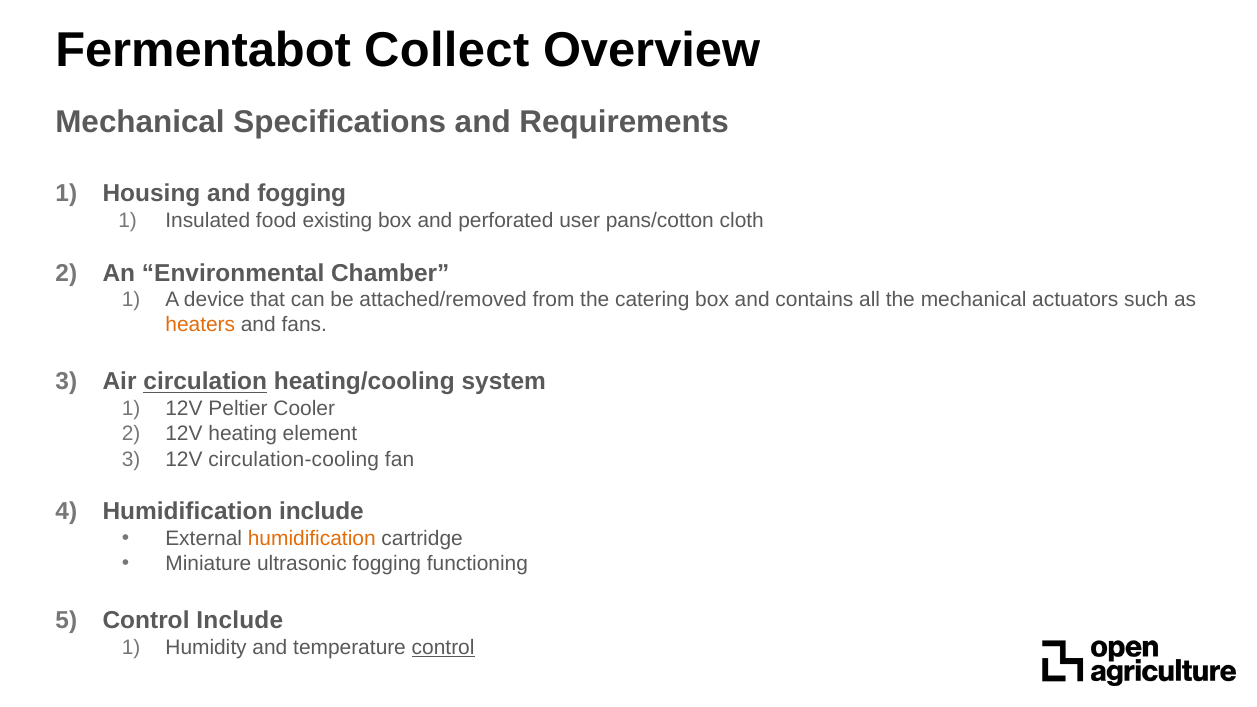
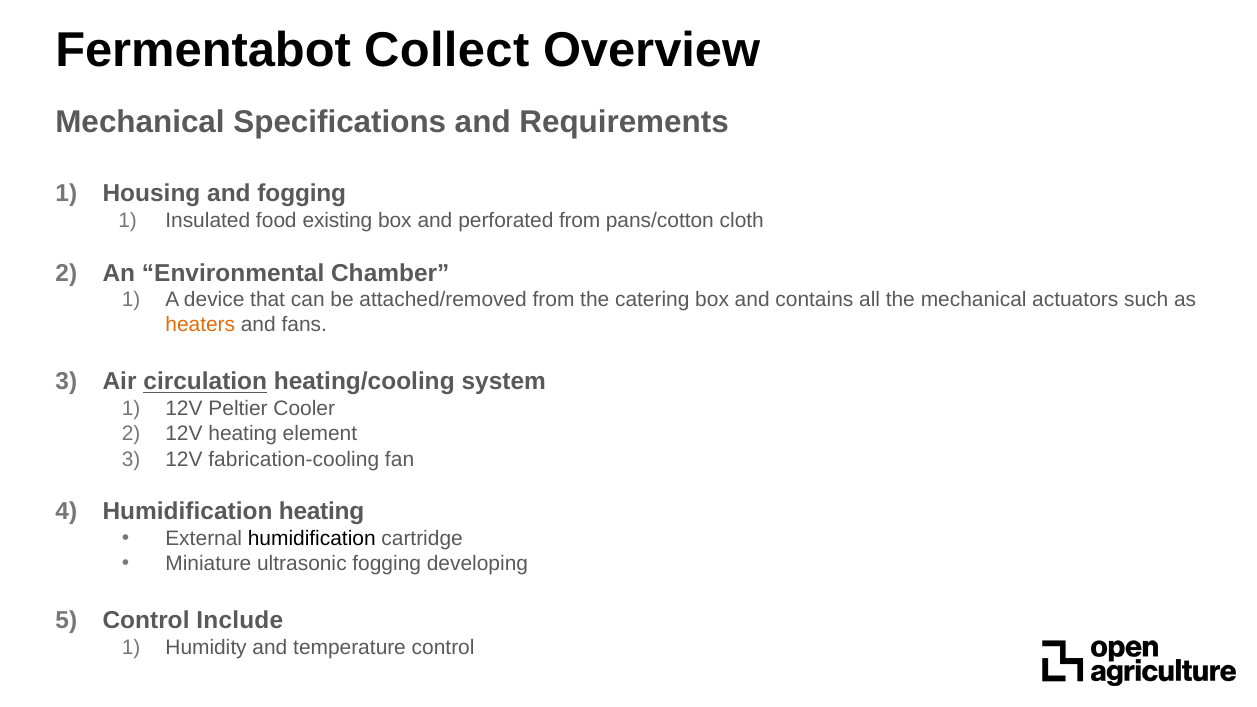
perforated user: user -> from
circulation-cooling: circulation-cooling -> fabrication-cooling
Humidification include: include -> heating
humidification at (312, 539) colour: orange -> black
functioning: functioning -> developing
control at (443, 648) underline: present -> none
